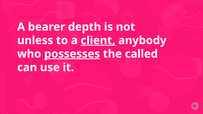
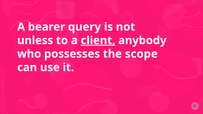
depth: depth -> query
possesses underline: present -> none
called: called -> scope
